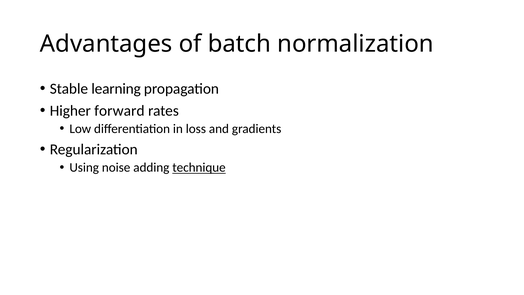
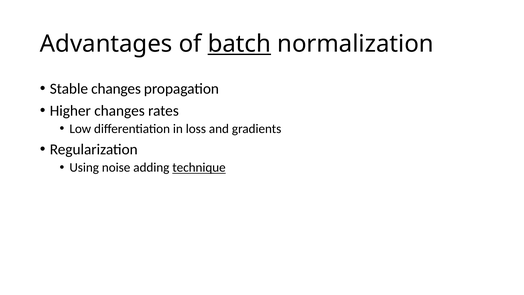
batch underline: none -> present
Stable learning: learning -> changes
Higher forward: forward -> changes
